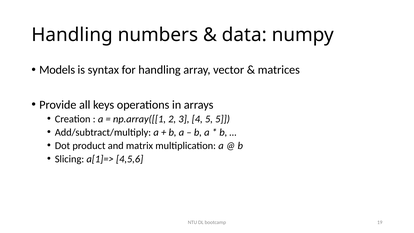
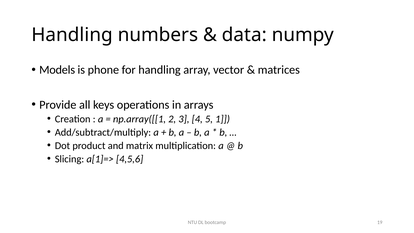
syntax: syntax -> phone
5 5: 5 -> 1
